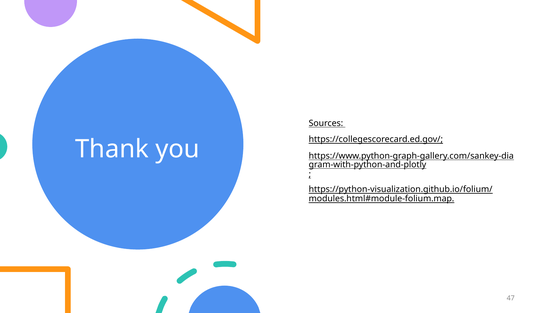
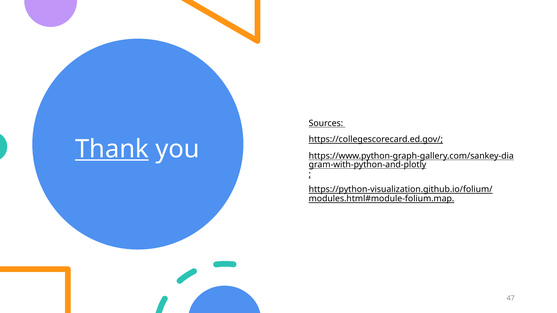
Thank underline: none -> present
